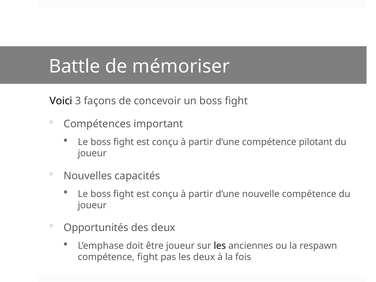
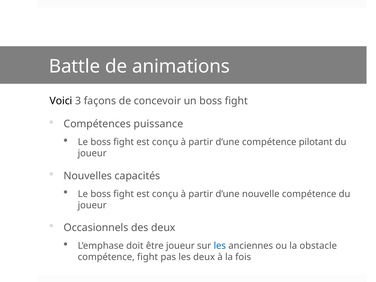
mémoriser: mémoriser -> animations
important: important -> puissance
Opportunités: Opportunités -> Occasionnels
les at (220, 246) colour: black -> blue
respawn: respawn -> obstacle
